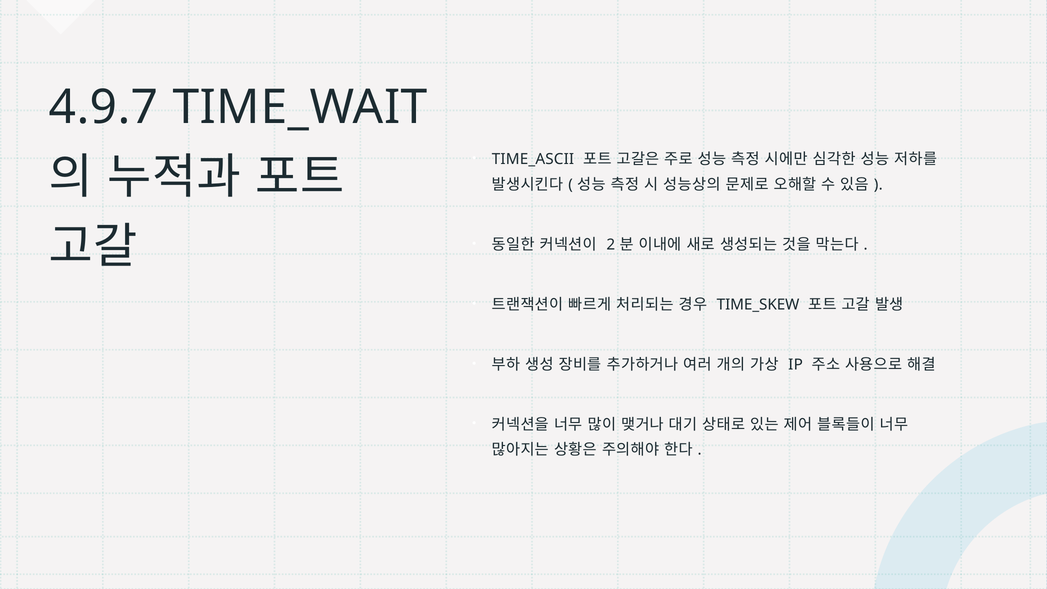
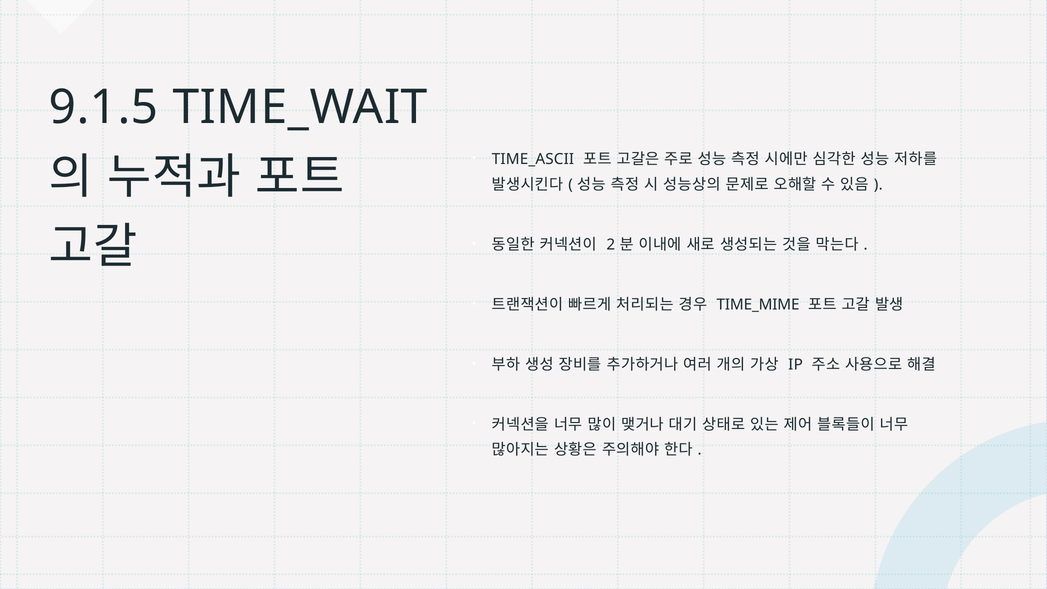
4.9.7: 4.9.7 -> 9.1.5
TIME_SKEW: TIME_SKEW -> TIME_MIME
